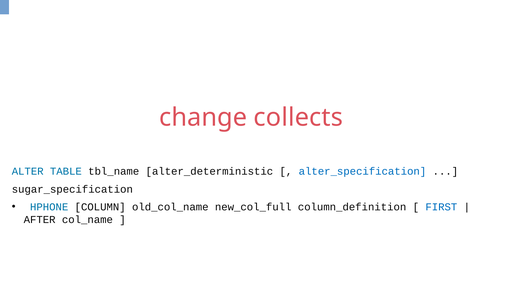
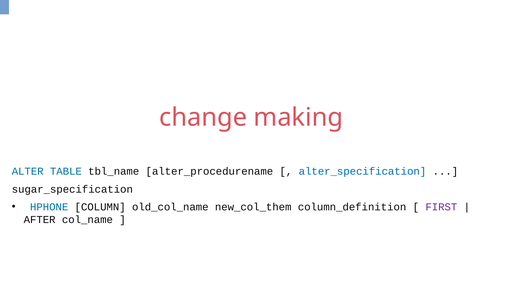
collects: collects -> making
alter_deterministic: alter_deterministic -> alter_procedurename
new_col_full: new_col_full -> new_col_them
FIRST colour: blue -> purple
